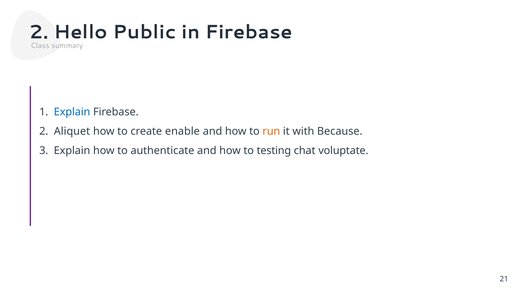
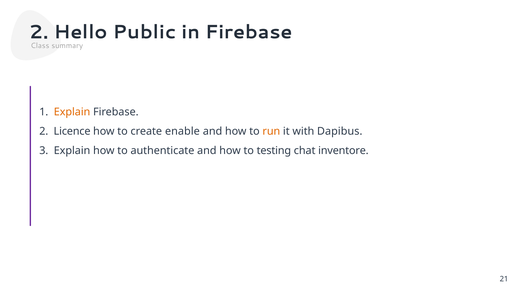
Explain at (72, 112) colour: blue -> orange
Aliquet: Aliquet -> Licence
Because: Because -> Dapibus
voluptate: voluptate -> inventore
